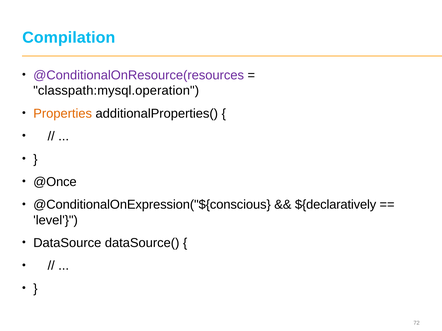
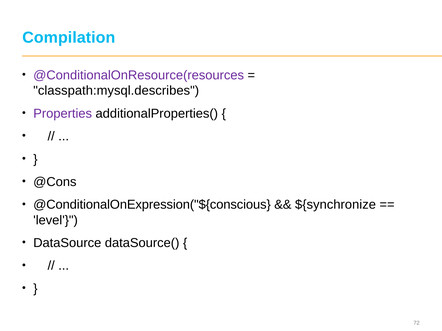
classpath:mysql.operation: classpath:mysql.operation -> classpath:mysql.describes
Properties colour: orange -> purple
@Once: @Once -> @Cons
${declaratively: ${declaratively -> ${synchronize
